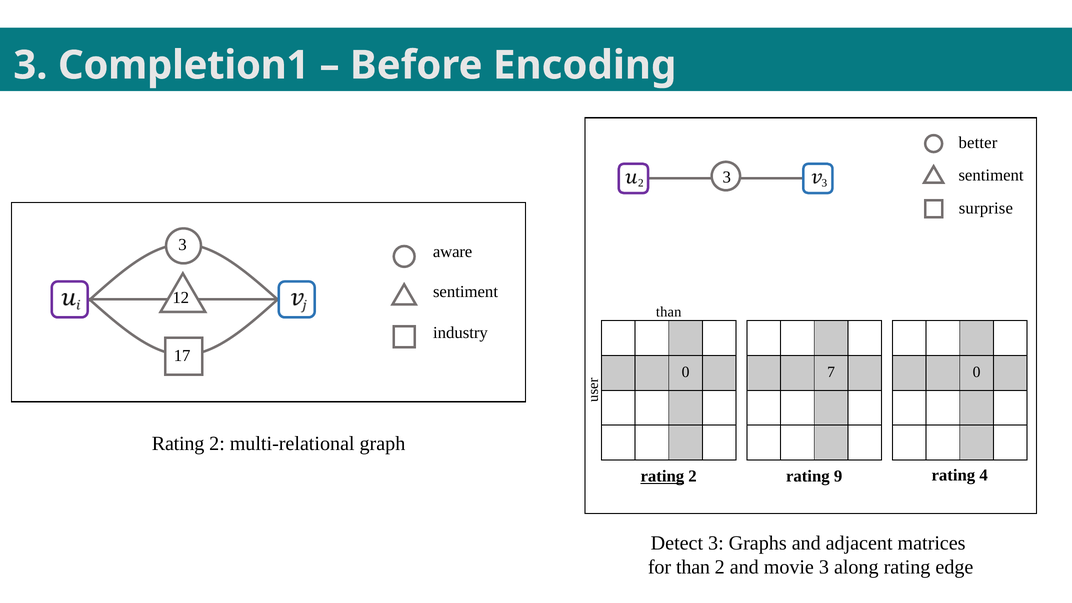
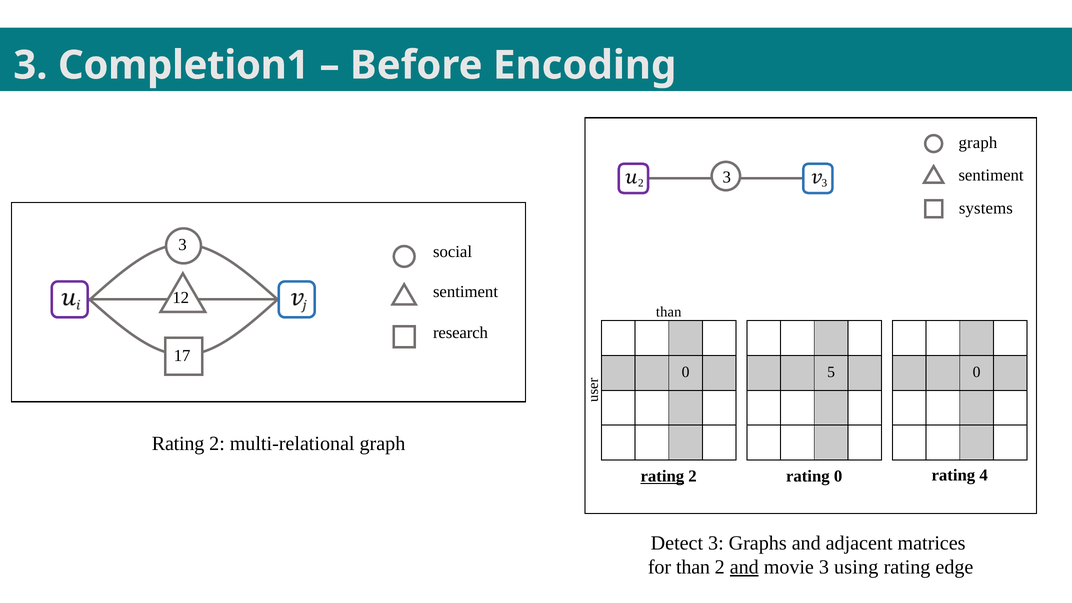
better at (978, 143): better -> graph
surprise: surprise -> systems
aware: aware -> social
industry: industry -> research
7: 7 -> 5
rating 9: 9 -> 0
and at (744, 567) underline: none -> present
along: along -> using
